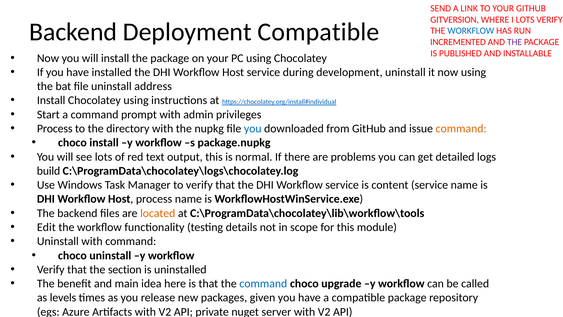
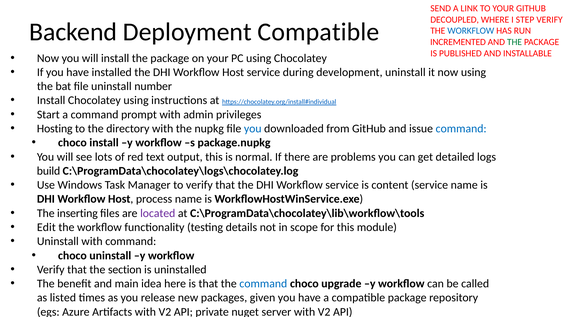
GITVERSION: GITVERSION -> DECOUPLED
I LOTS: LOTS -> STEP
THE at (515, 42) colour: purple -> green
address: address -> number
Process at (55, 129): Process -> Hosting
command at (461, 129) colour: orange -> blue
The backend: backend -> inserting
located colour: orange -> purple
levels: levels -> listed
